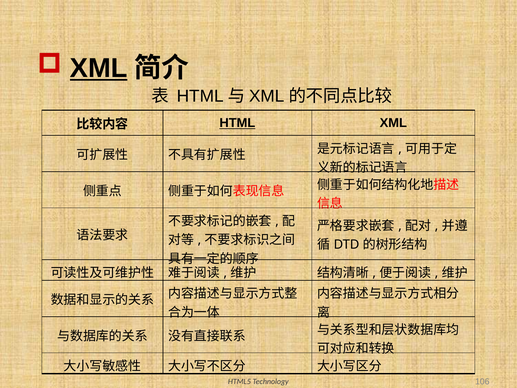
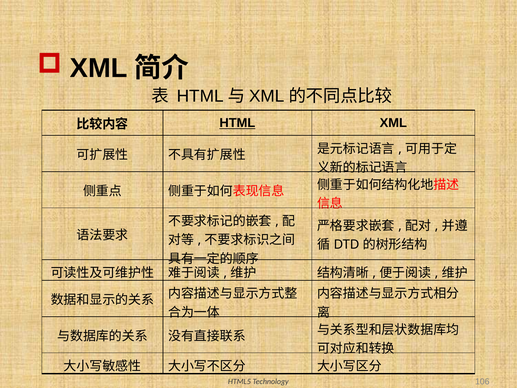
XML at (99, 68) underline: present -> none
